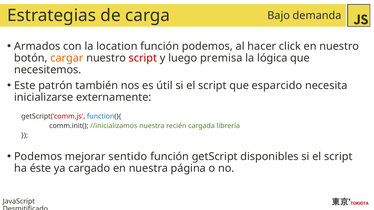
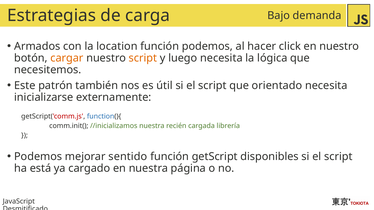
script at (143, 58) colour: red -> orange
luego premisa: premisa -> necesita
esparcido: esparcido -> orientado
éste: éste -> está
